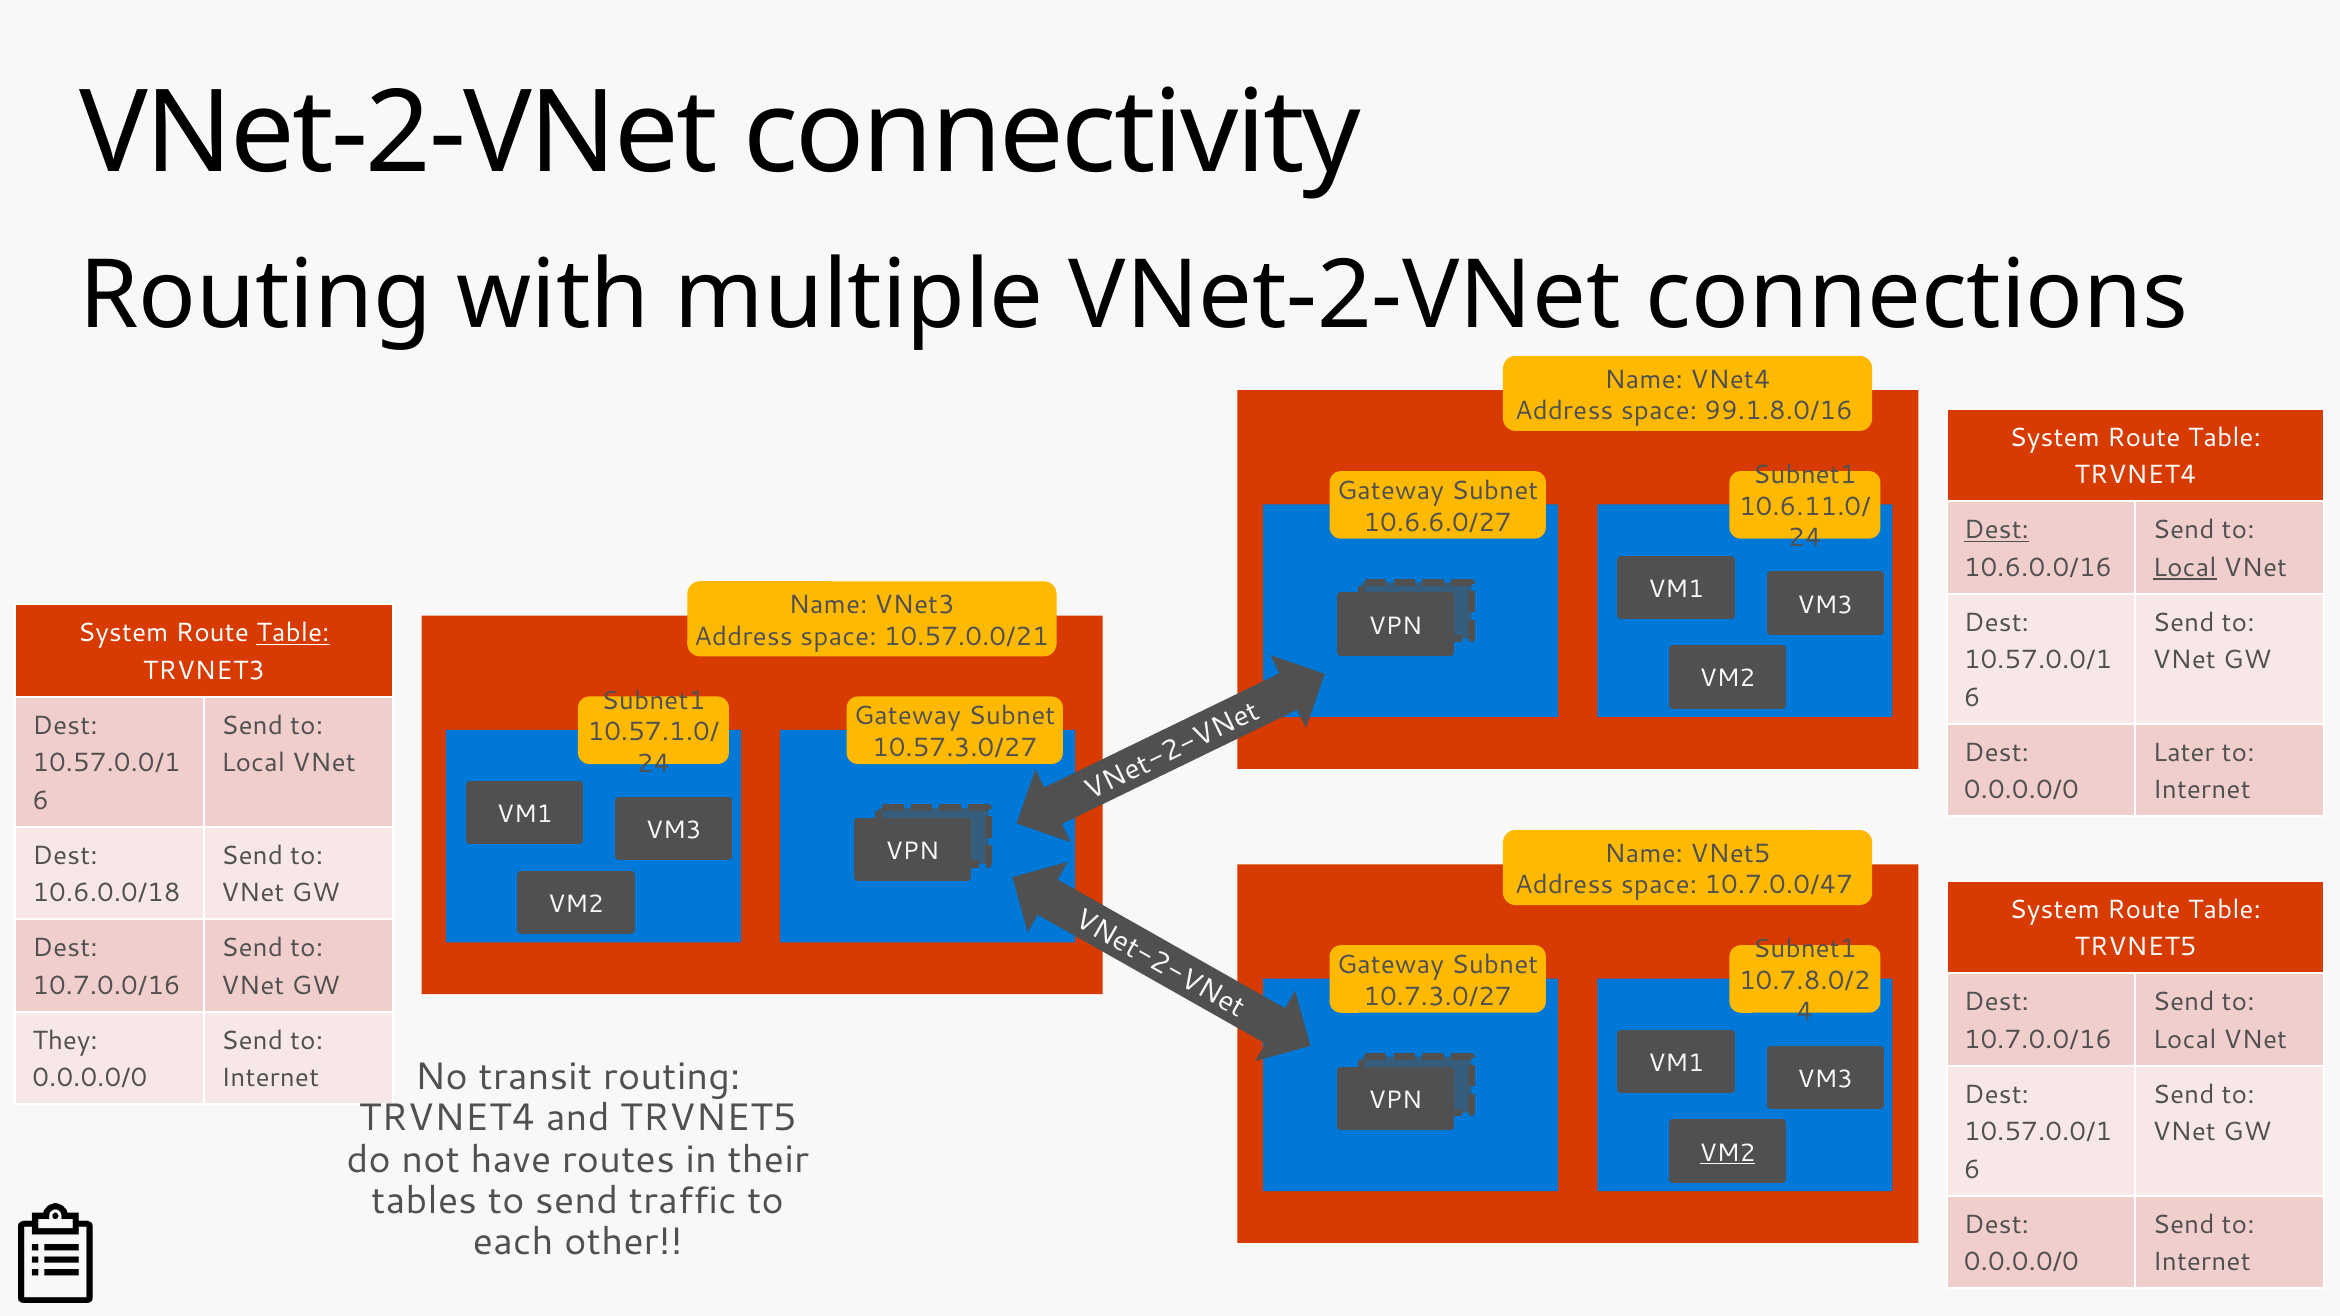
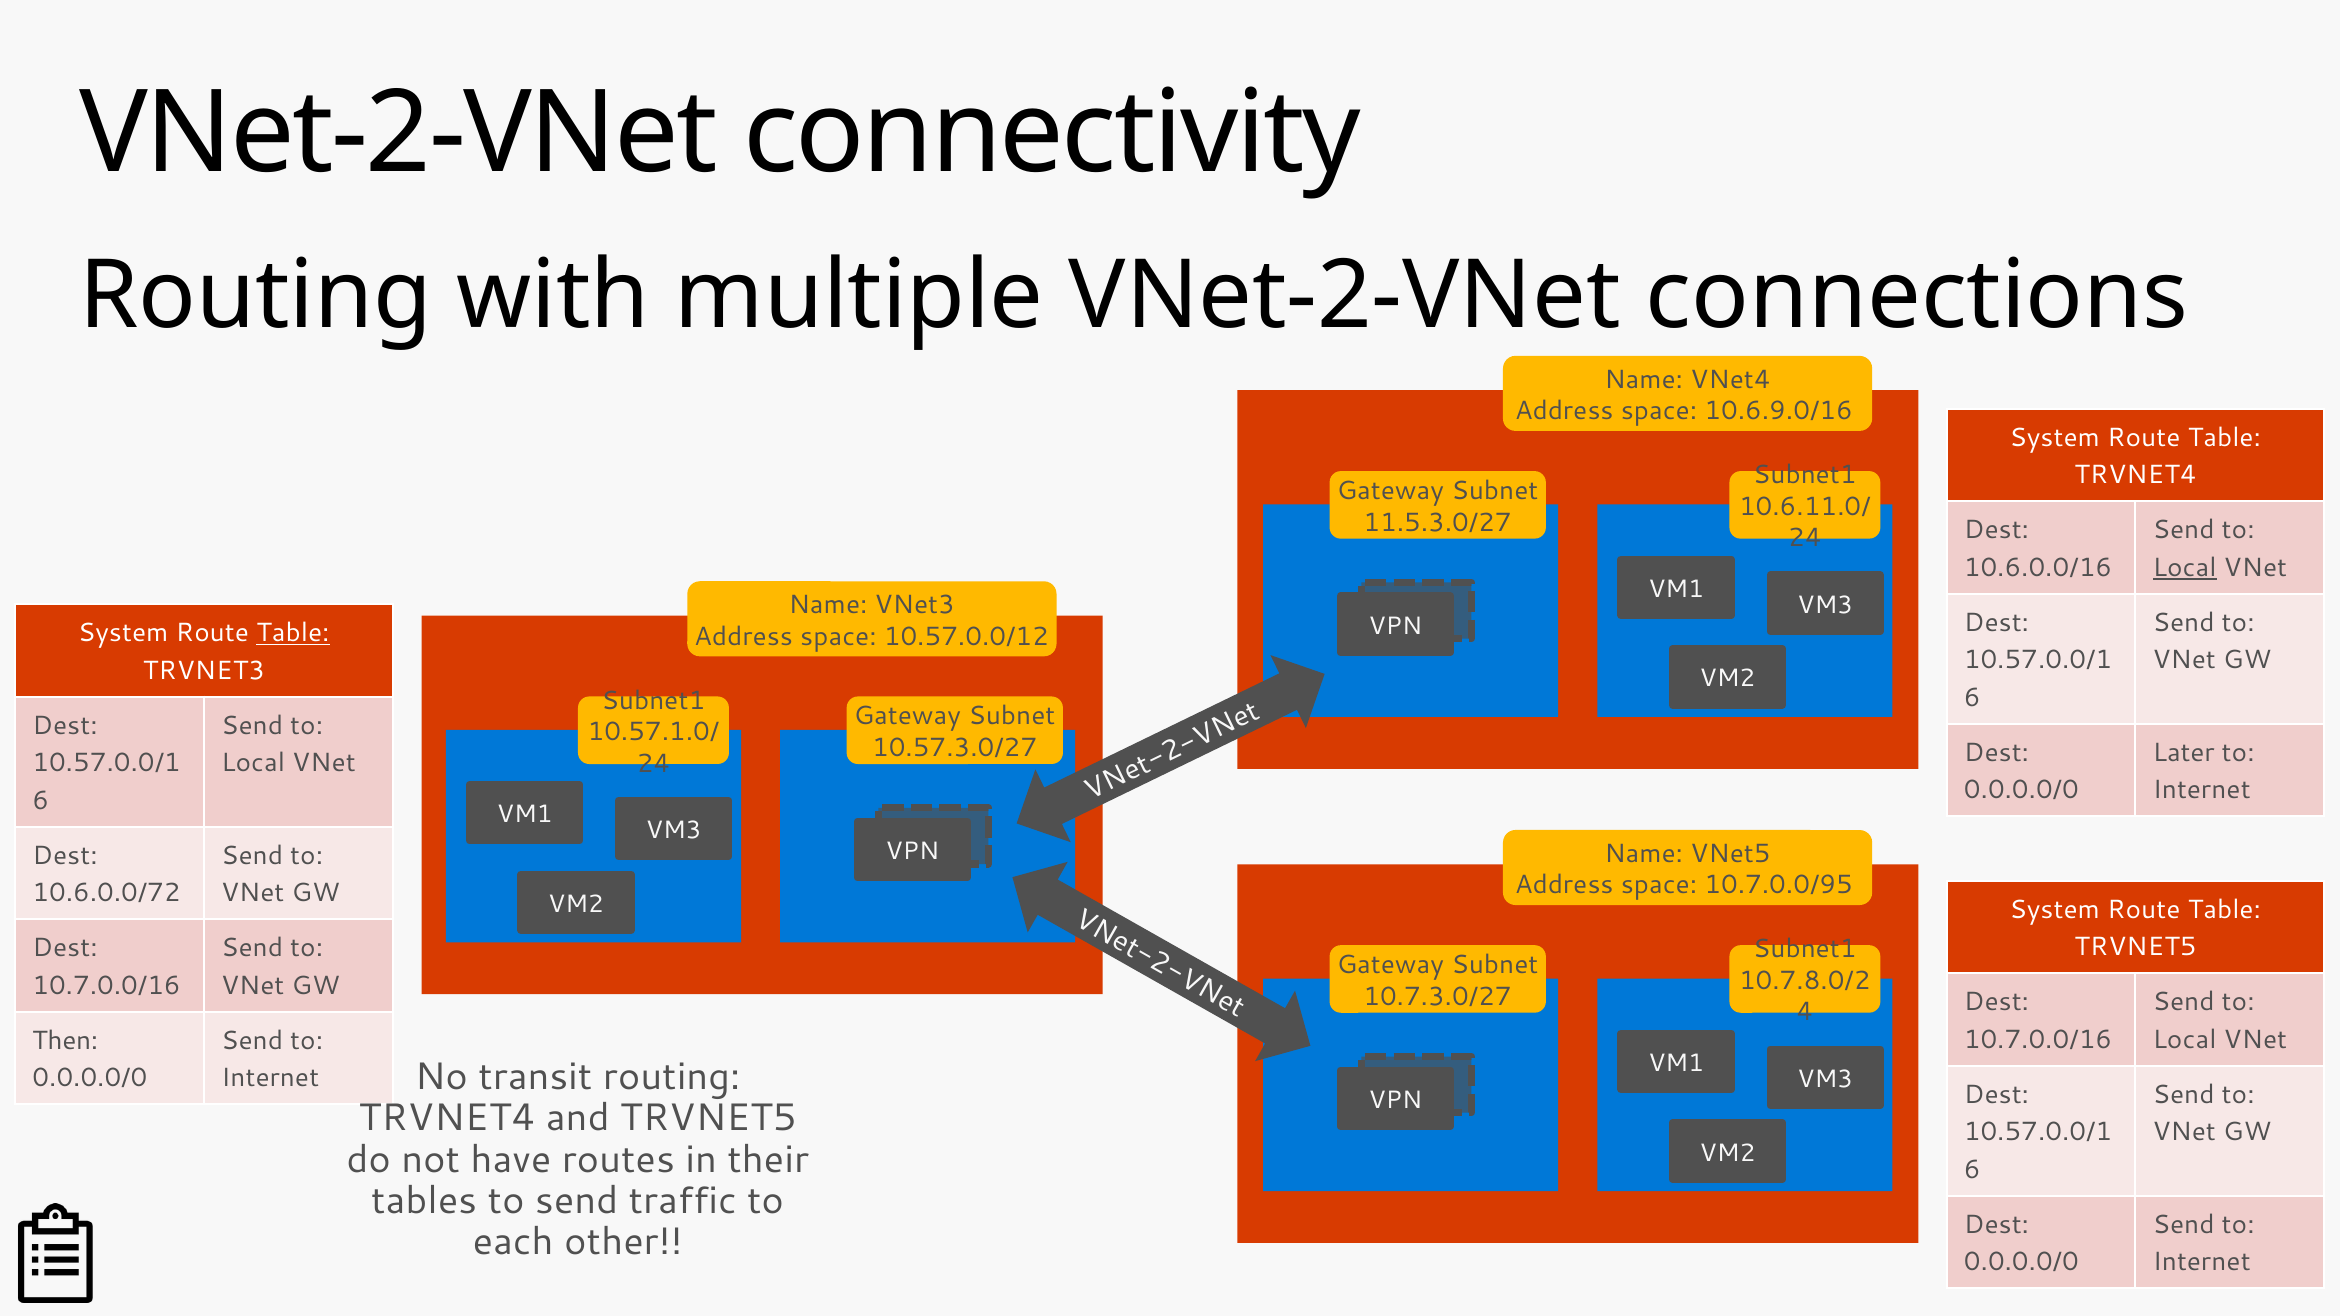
99.1.8.0/16: 99.1.8.0/16 -> 10.6.9.0/16
10.6.6.0/27: 10.6.6.0/27 -> 11.5.3.0/27
Dest at (1996, 530) underline: present -> none
10.57.0.0/21: 10.57.0.0/21 -> 10.57.0.0/12
10.7.0.0/47: 10.7.0.0/47 -> 10.7.0.0/95
10.6.0.0/18: 10.6.0.0/18 -> 10.6.0.0/72
They: They -> Then
VM2 at (1728, 1153) underline: present -> none
